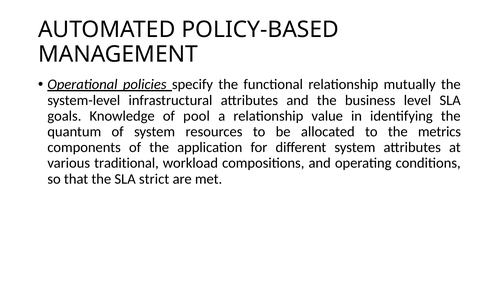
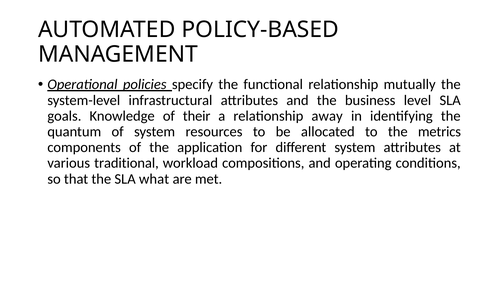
pool: pool -> their
value: value -> away
strict: strict -> what
